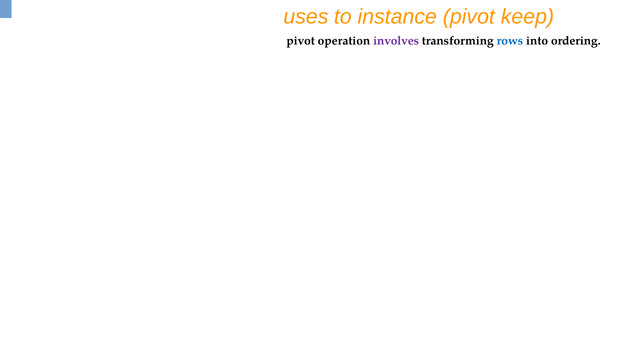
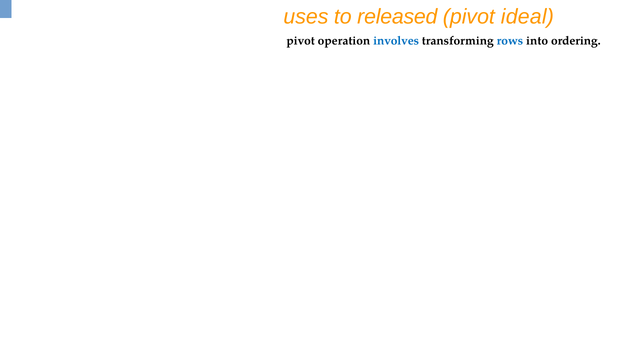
instance: instance -> released
keep: keep -> ideal
involves colour: purple -> blue
